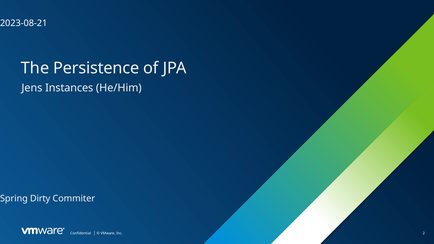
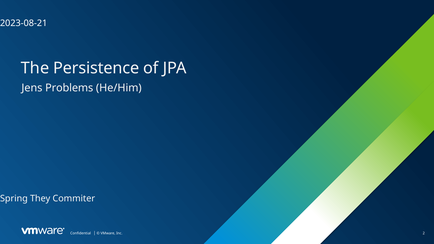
Instances: Instances -> Problems
Dirty: Dirty -> They
